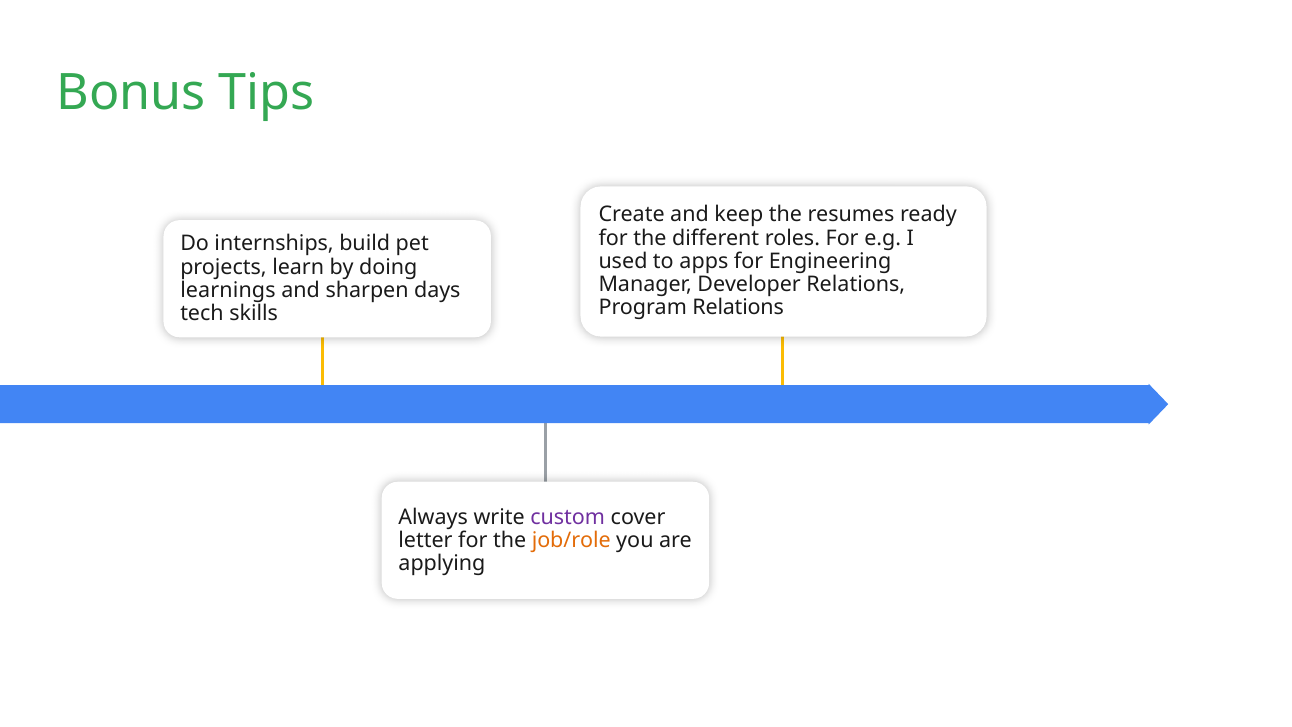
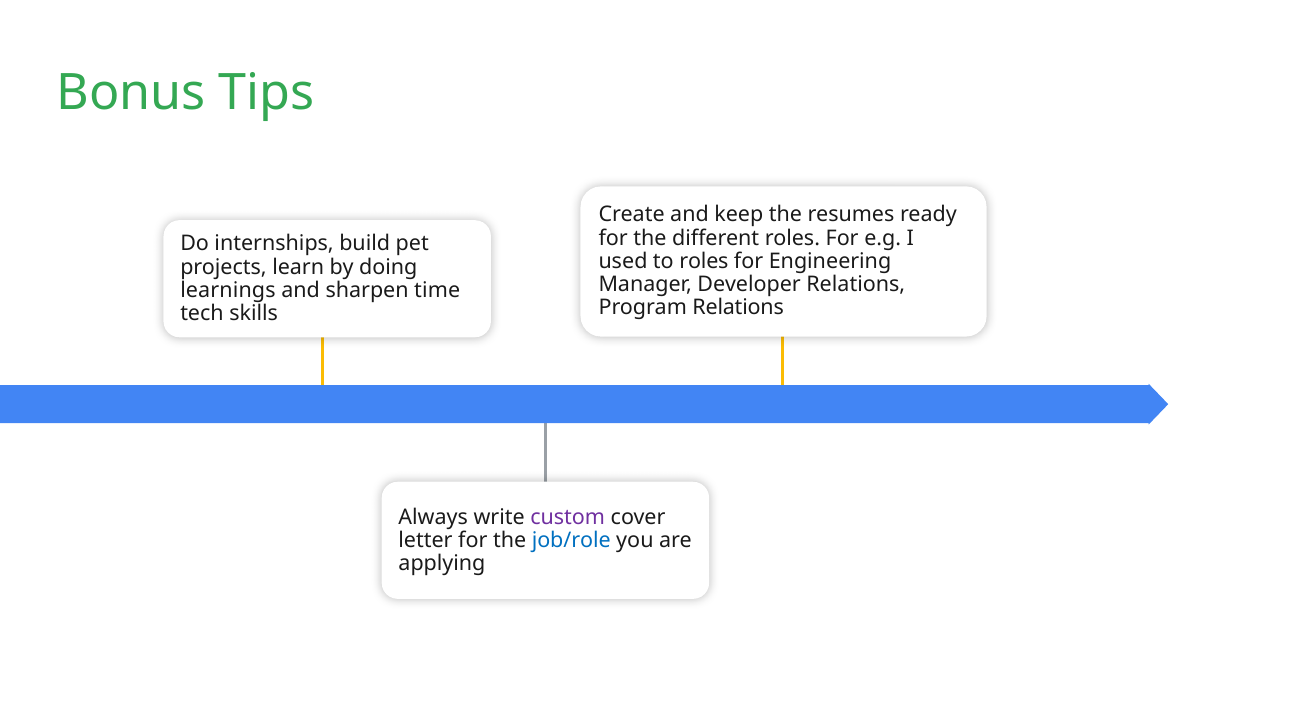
to apps: apps -> roles
days: days -> time
job/role colour: orange -> blue
